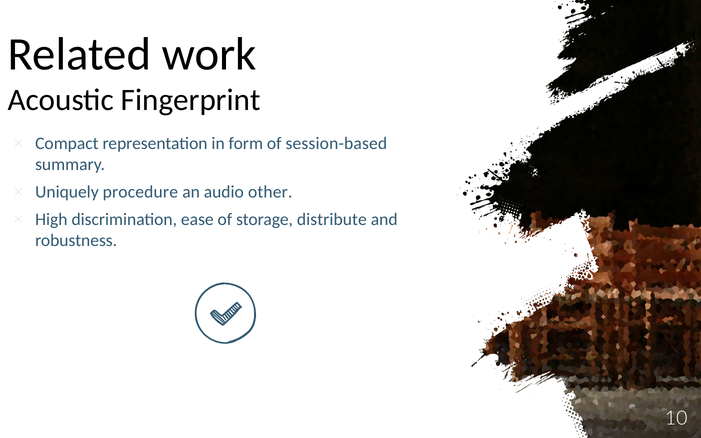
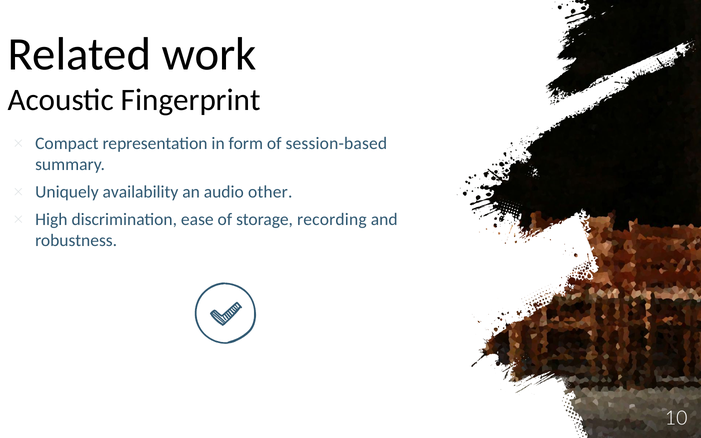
procedure: procedure -> availability
distribute: distribute -> recording
